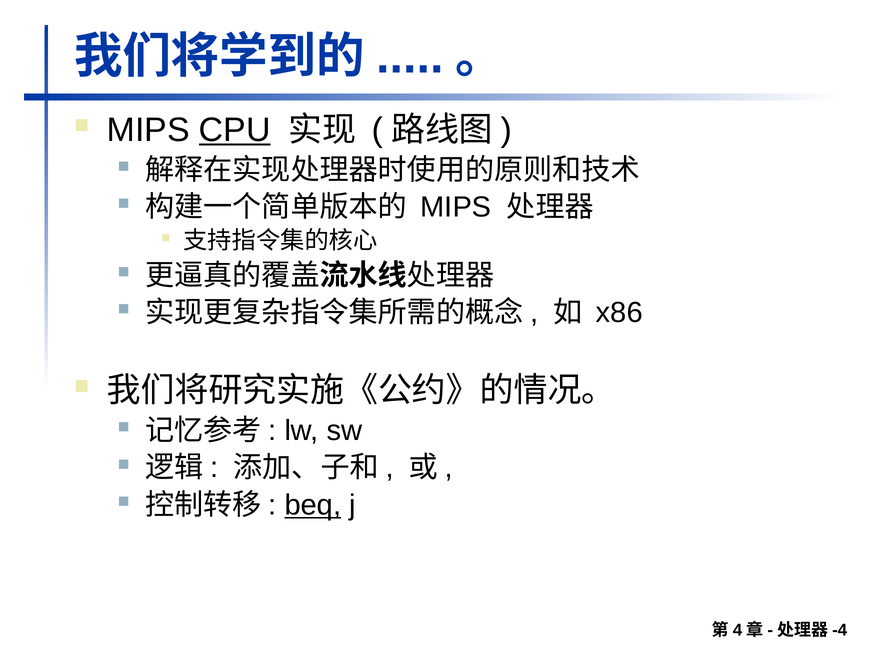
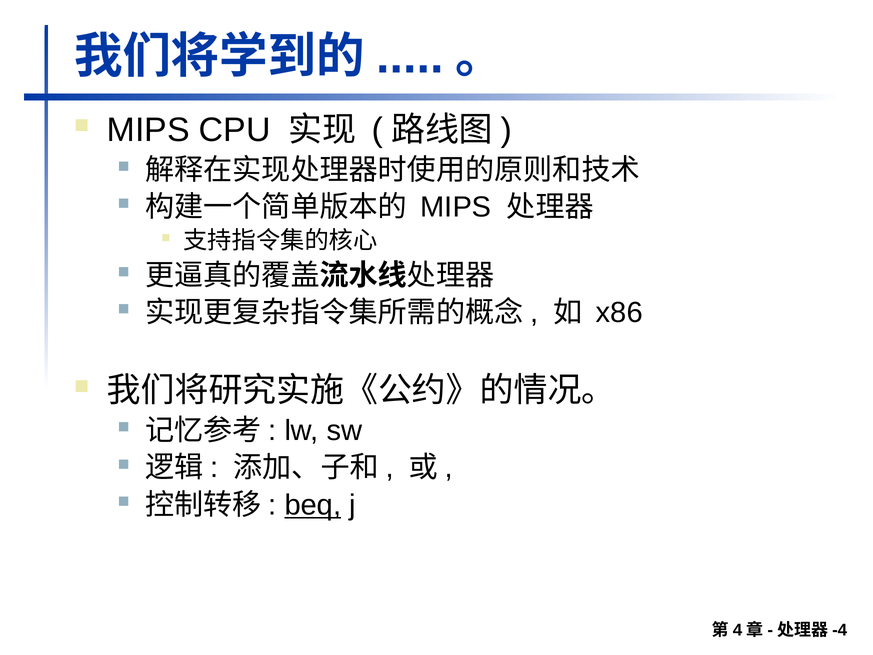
CPU underline: present -> none
